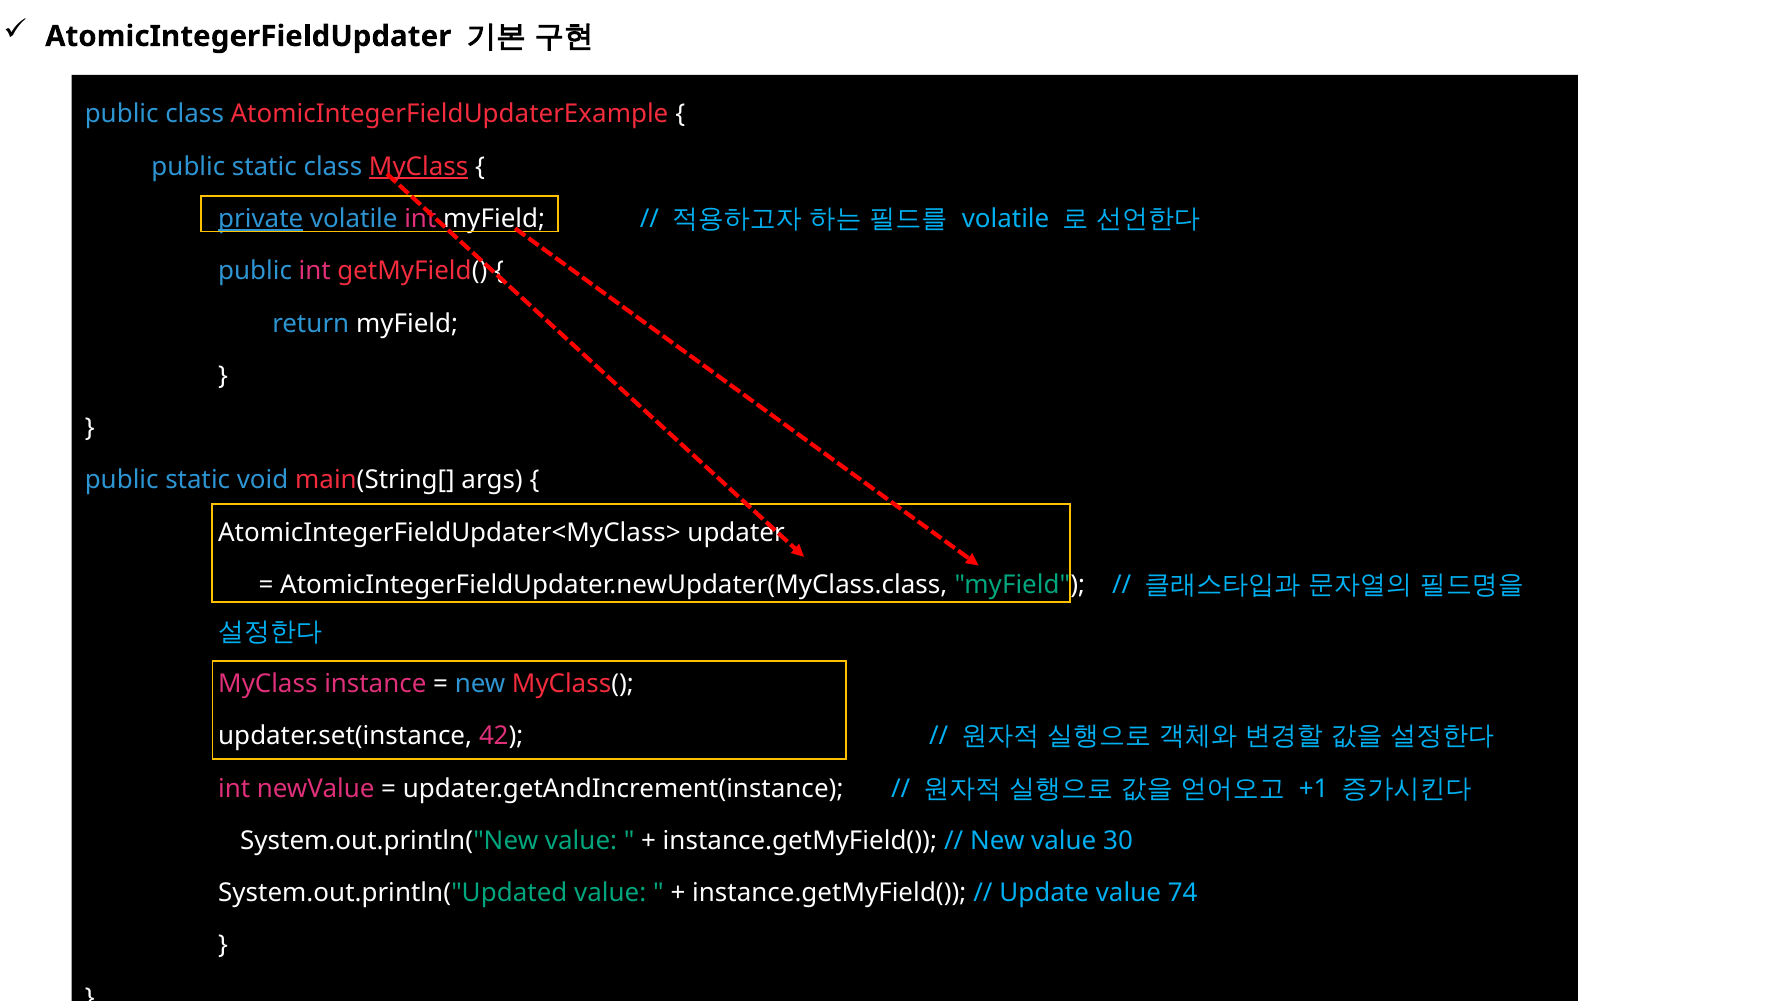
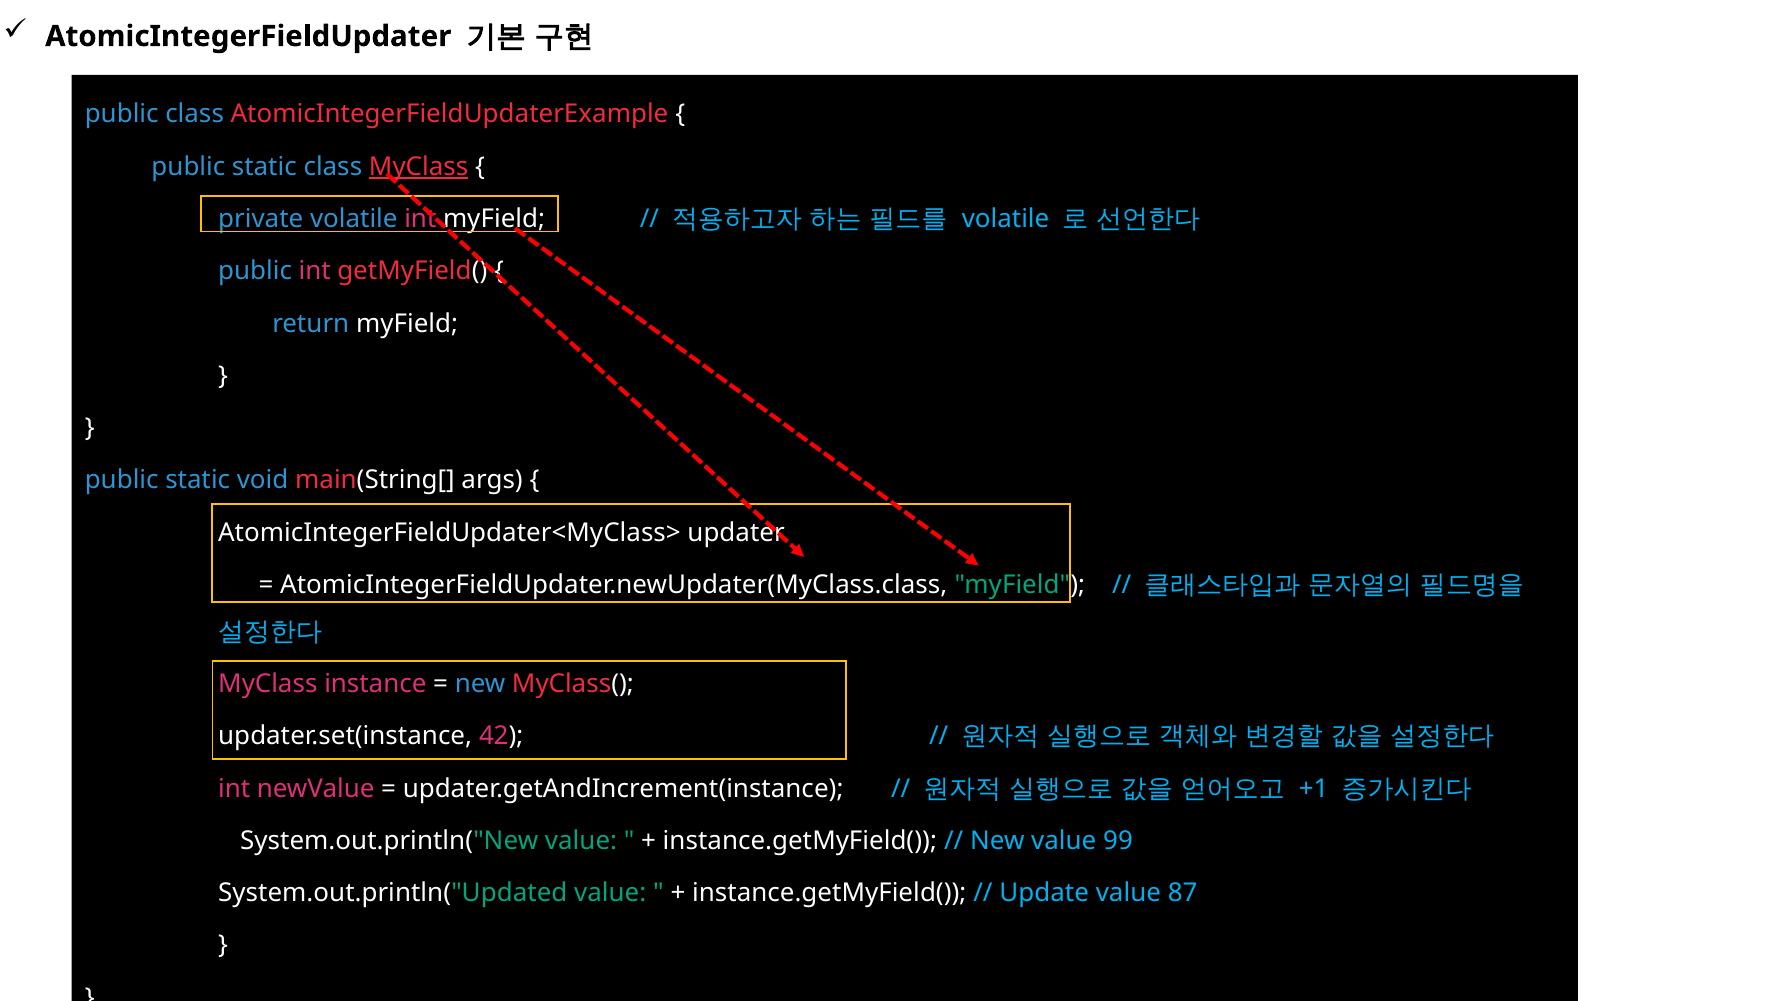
private underline: present -> none
30: 30 -> 99
74: 74 -> 87
